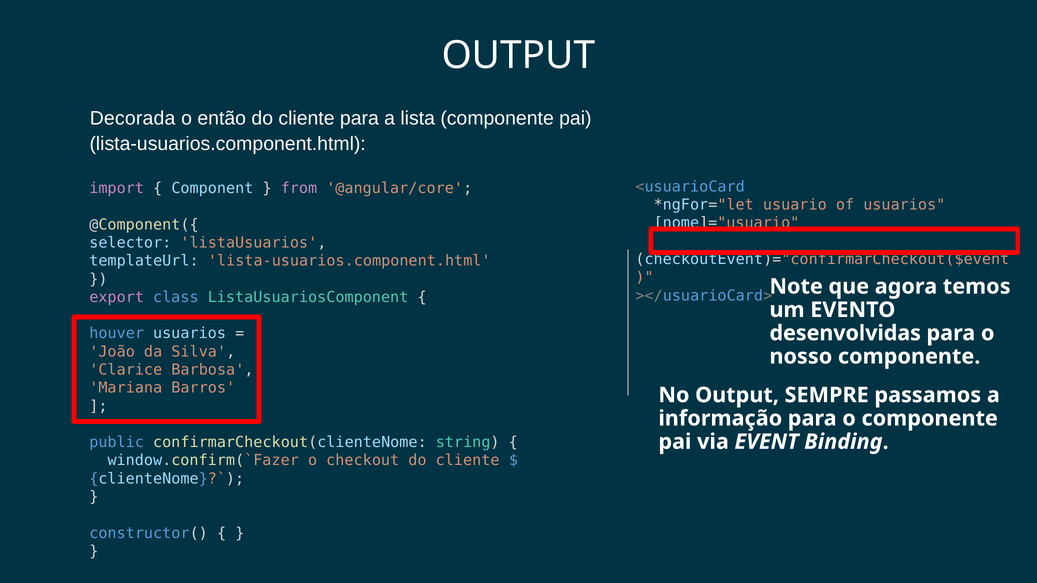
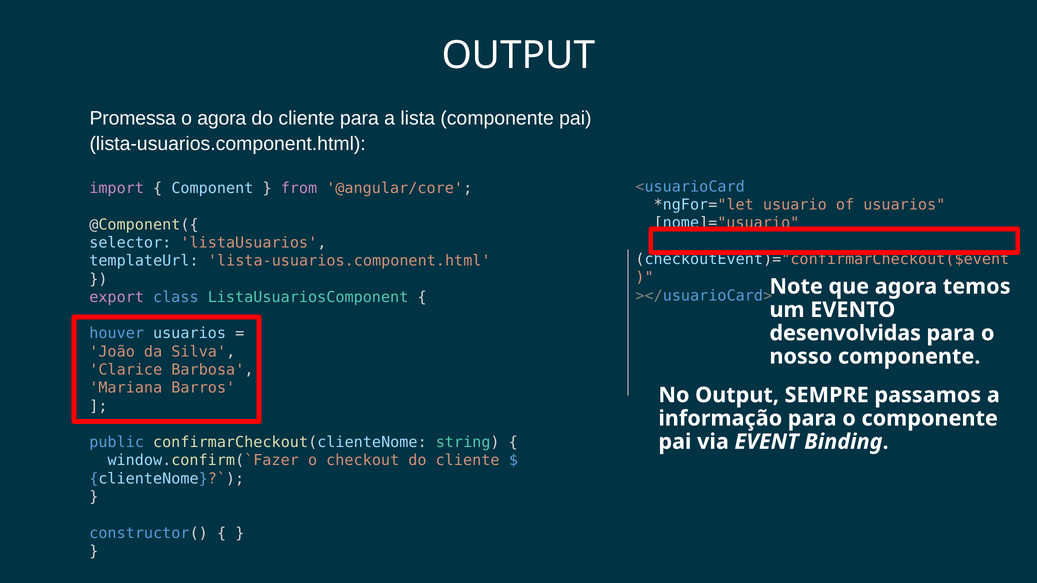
Decorada: Decorada -> Promessa
o então: então -> agora
